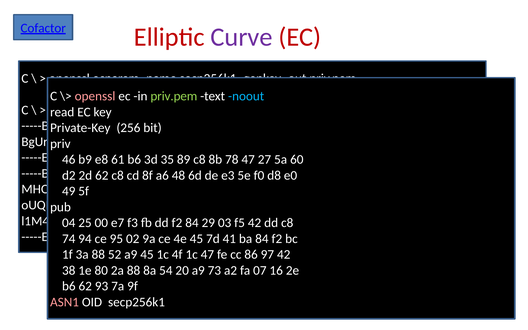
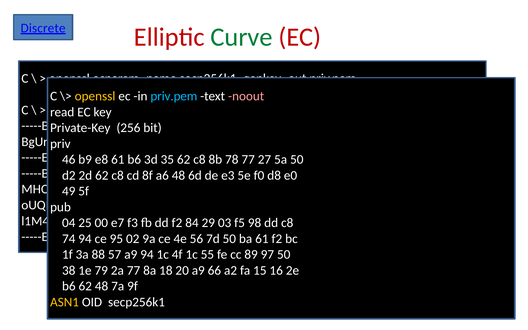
Cofactor: Cofactor -> Discrete
Curve colour: purple -> green
openssl at (95, 96) colour: pink -> yellow
priv.pem at (174, 96) colour: light green -> light blue
noout colour: light blue -> pink
89 at (184, 160): 89 -> 62
78 47: 47 -> 77
5a 60: 60 -> 50
f5 42: 42 -> 98
4e 45: 45 -> 56
7d 41: 41 -> 50
ba 84: 84 -> 61
52: 52 -> 57
a9 45: 45 -> 94
1c 47: 47 -> 55
86: 86 -> 89
97 42: 42 -> 50
80: 80 -> 79
2a 88: 88 -> 77
54: 54 -> 18
73: 73 -> 66
07: 07 -> 15
62 93: 93 -> 48
ASN1 colour: pink -> yellow
